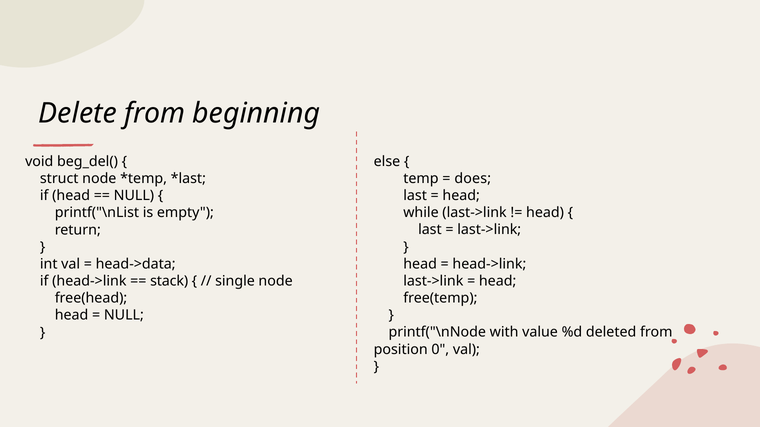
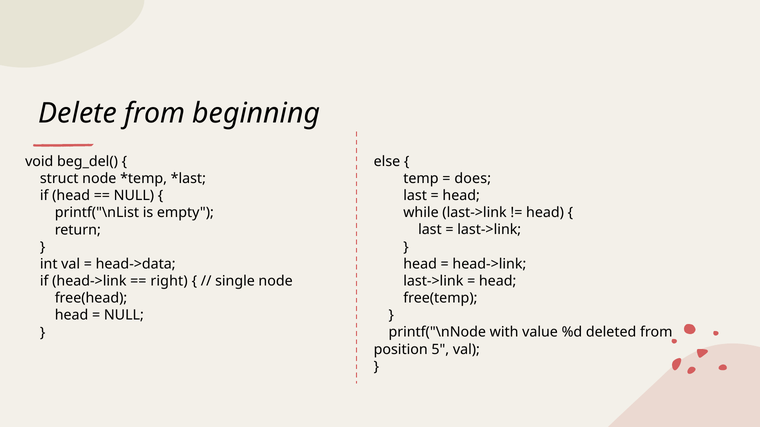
stack: stack -> right
0: 0 -> 5
